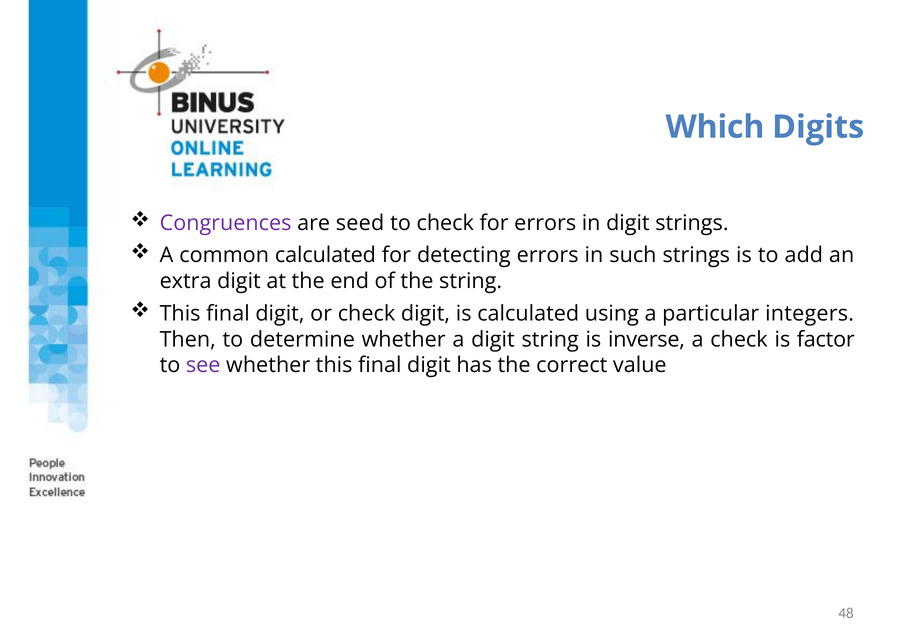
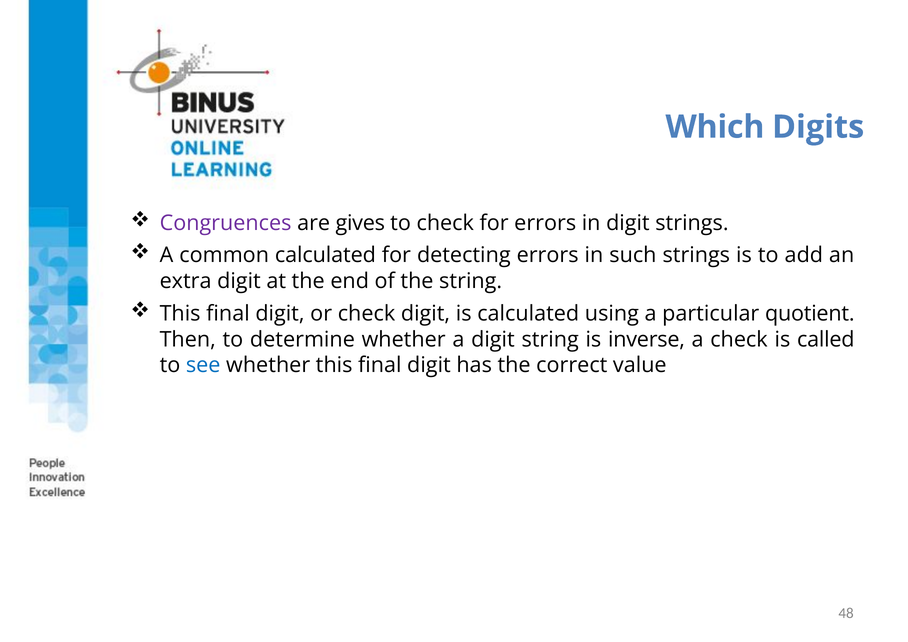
seed: seed -> gives
integers: integers -> quotient
factor: factor -> called
see colour: purple -> blue
